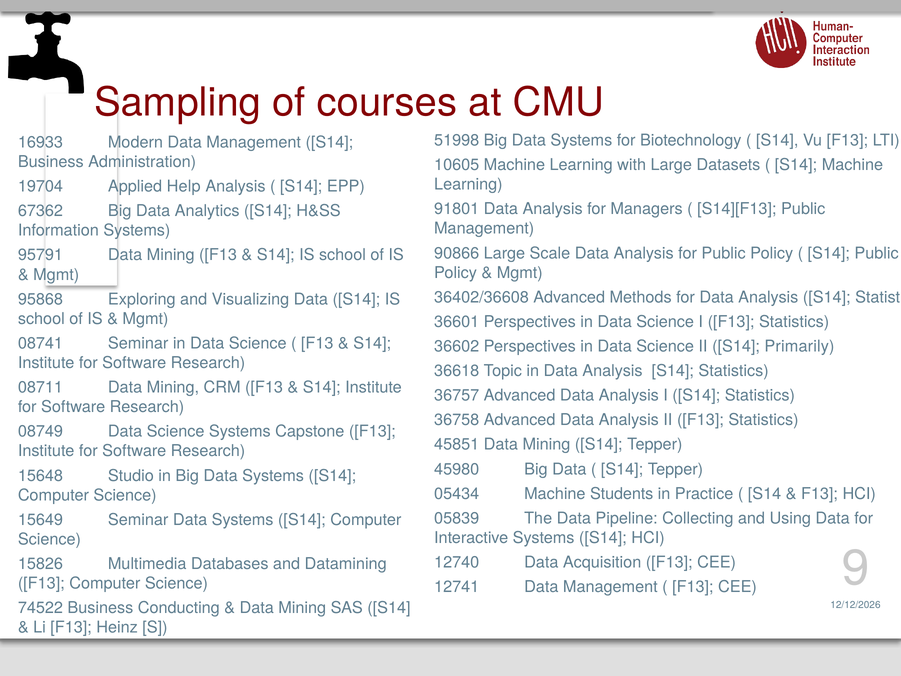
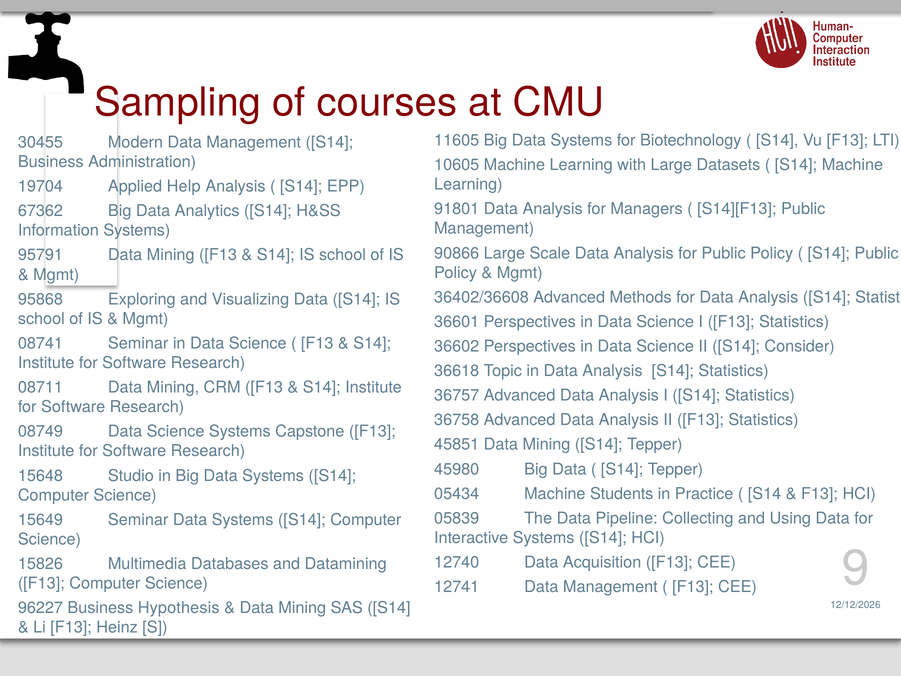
51998: 51998 -> 11605
16933: 16933 -> 30455
Primarily: Primarily -> Consider
74522: 74522 -> 96227
Conducting: Conducting -> Hypothesis
